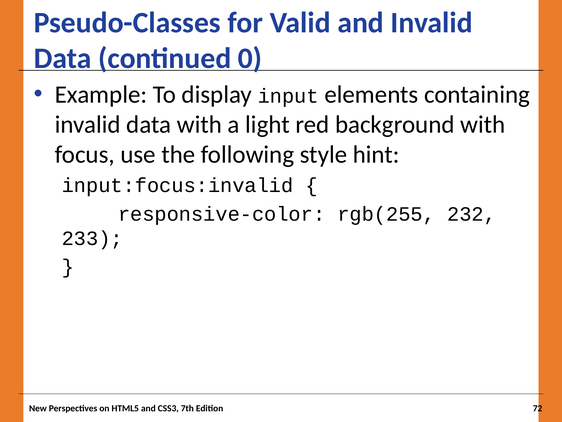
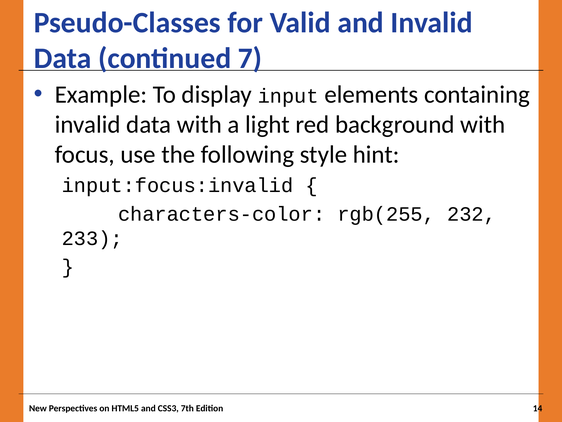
0: 0 -> 7
responsive-color: responsive-color -> characters-color
72: 72 -> 14
